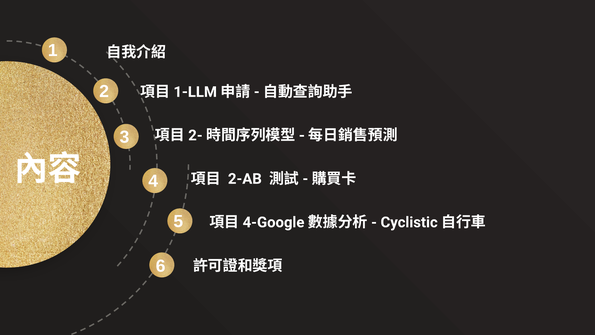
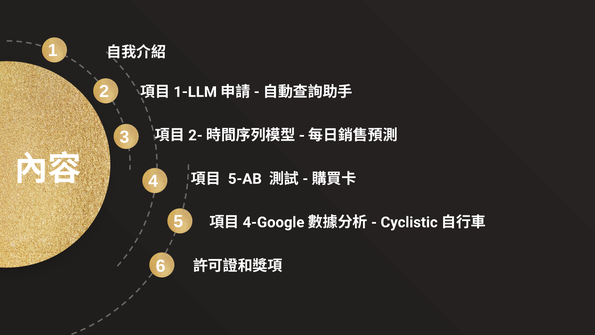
2-AB: 2-AB -> 5-AB
